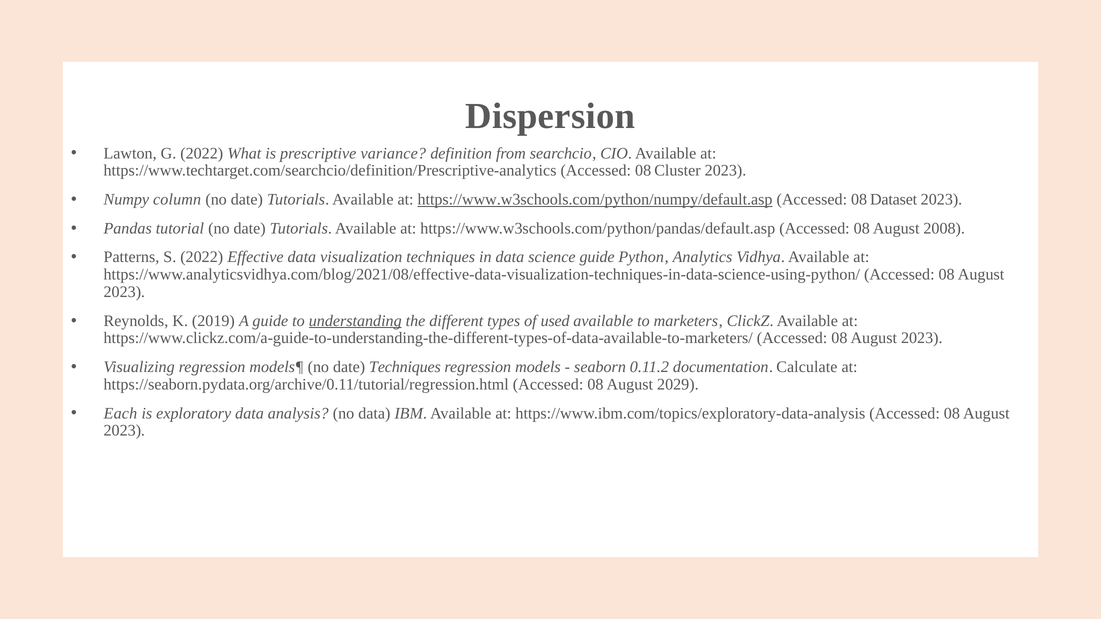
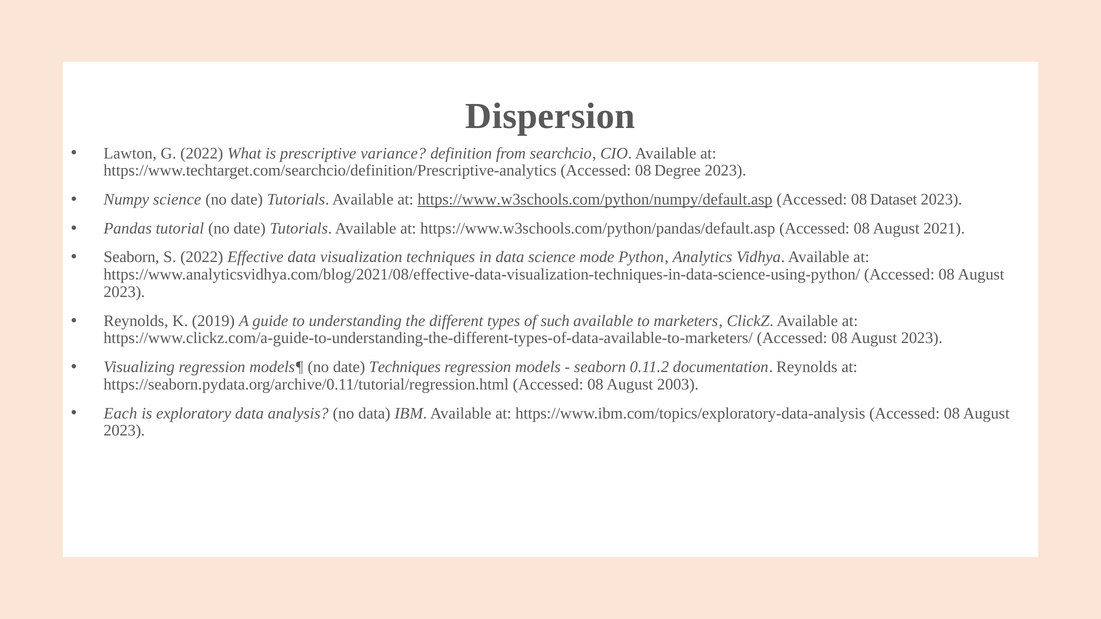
Cluster: Cluster -> Degree
Numpy column: column -> science
2008: 2008 -> 2021
Patterns at (131, 257): Patterns -> Seaborn
science guide: guide -> mode
understanding underline: present -> none
used: used -> such
documentation Calculate: Calculate -> Reynolds
2029: 2029 -> 2003
